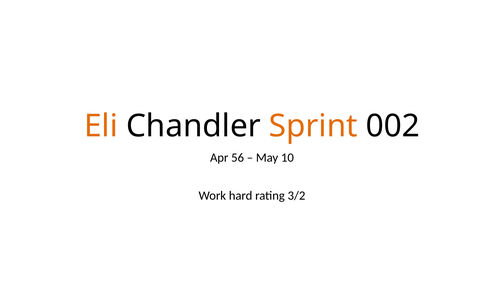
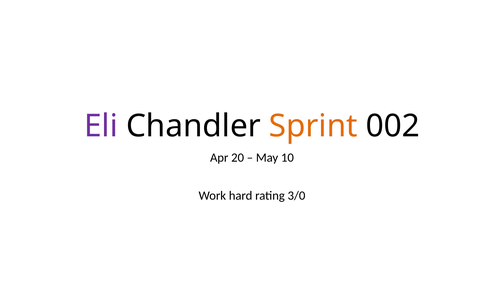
Eli colour: orange -> purple
56: 56 -> 20
3/2: 3/2 -> 3/0
